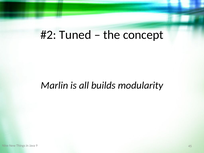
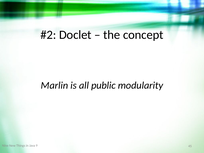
Tuned: Tuned -> Doclet
builds: builds -> public
